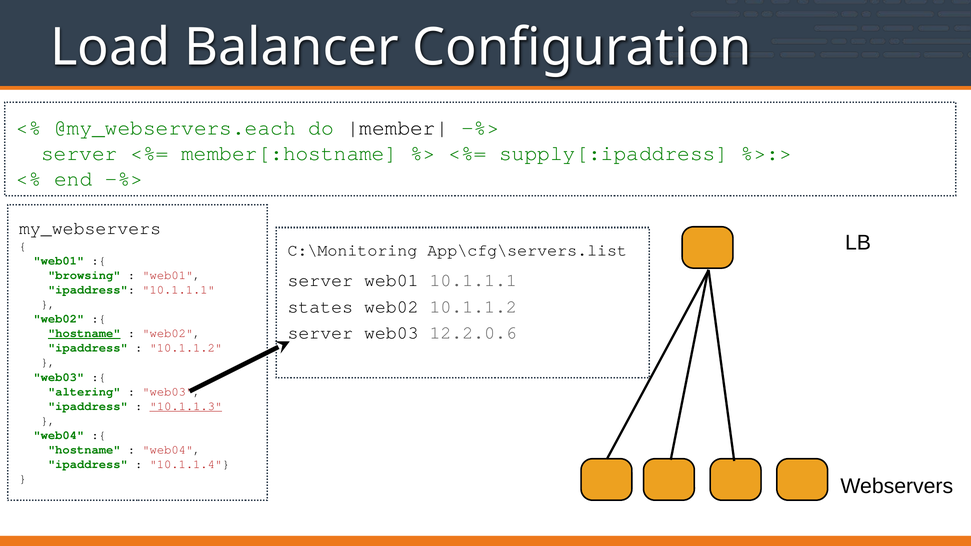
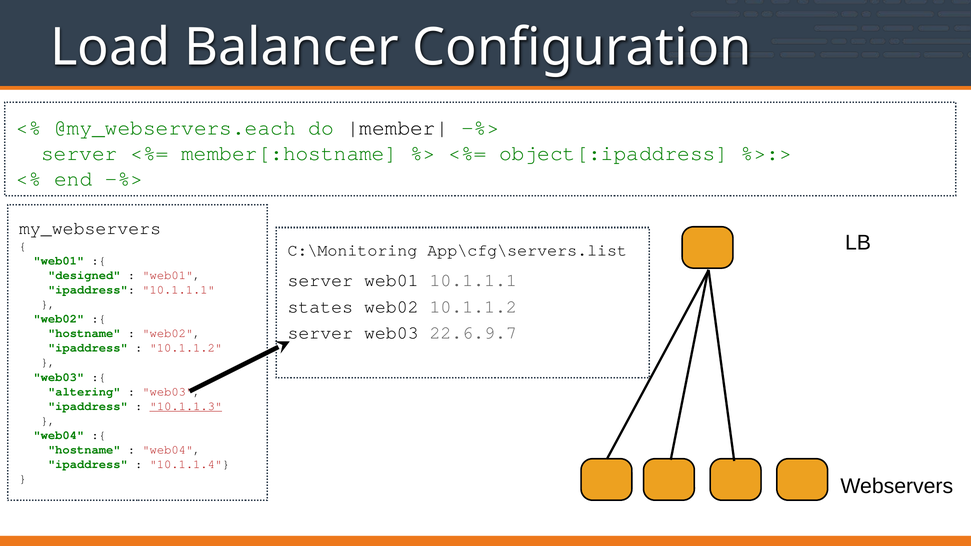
supply[:ipaddress: supply[:ipaddress -> object[:ipaddress
browsing: browsing -> designed
12.2.0.6: 12.2.0.6 -> 22.6.9.7
hostname at (84, 333) underline: present -> none
